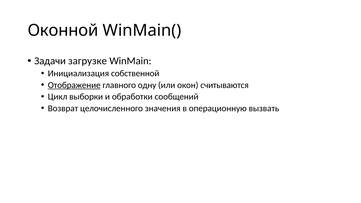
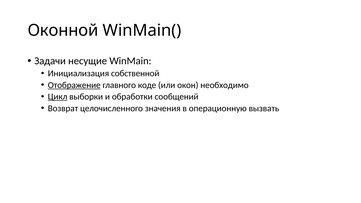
загрузке: загрузке -> несущие
одну: одну -> коде
считываются: считываются -> необходимо
Цикл underline: none -> present
